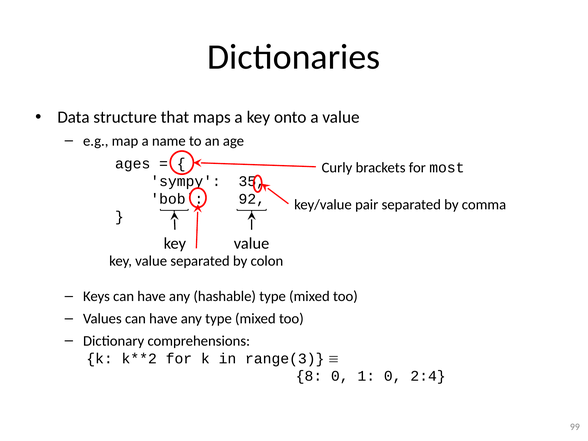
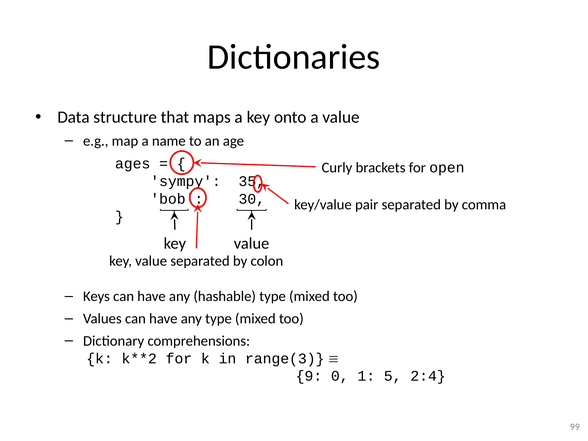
most: most -> open
92: 92 -> 30
8: 8 -> 9
1 0: 0 -> 5
